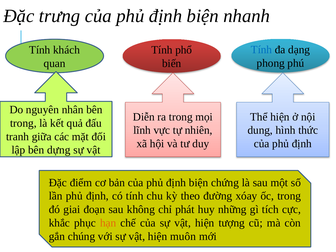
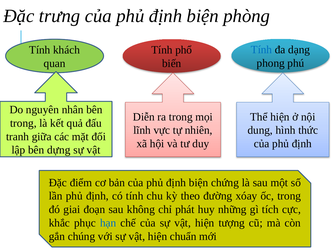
nhanh: nhanh -> phòng
hạn colour: orange -> blue
muôn: muôn -> chuẩn
